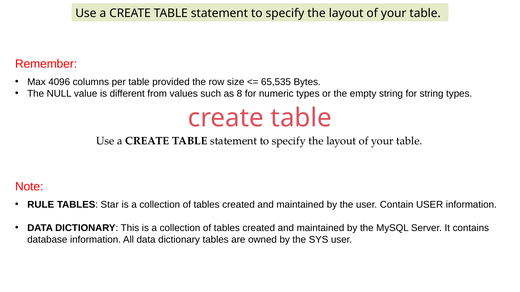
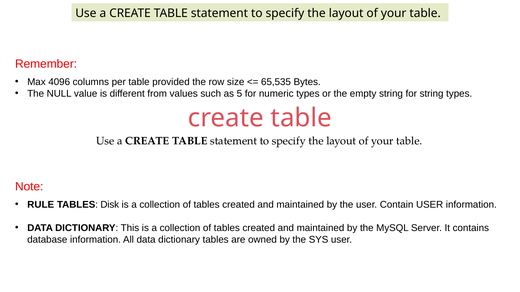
8: 8 -> 5
Star: Star -> Disk
